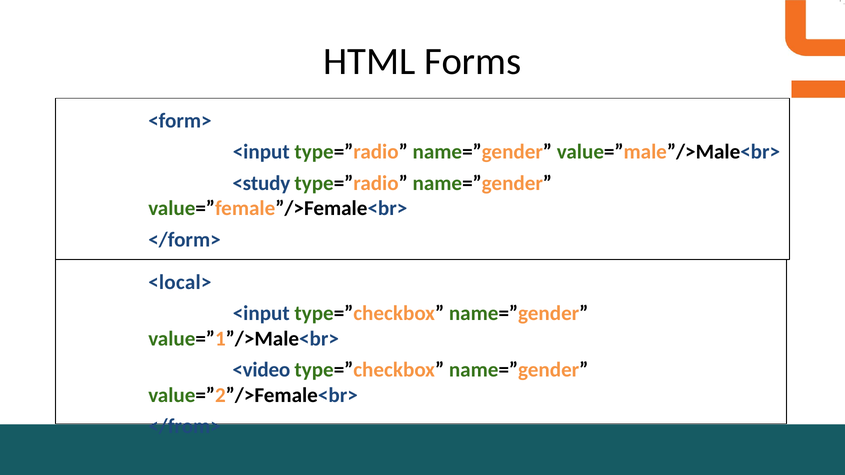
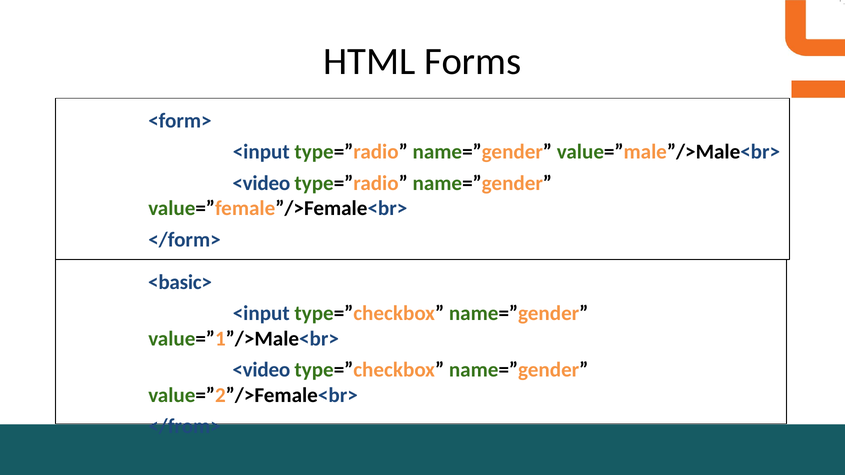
<study at (261, 183): <study -> <video
<local>: <local> -> <basic>
